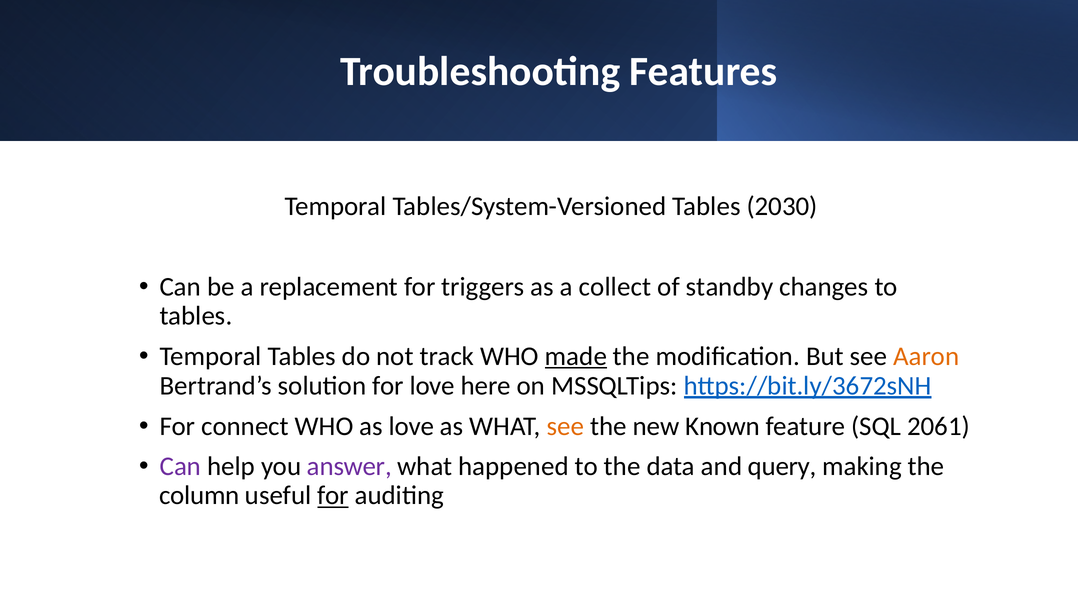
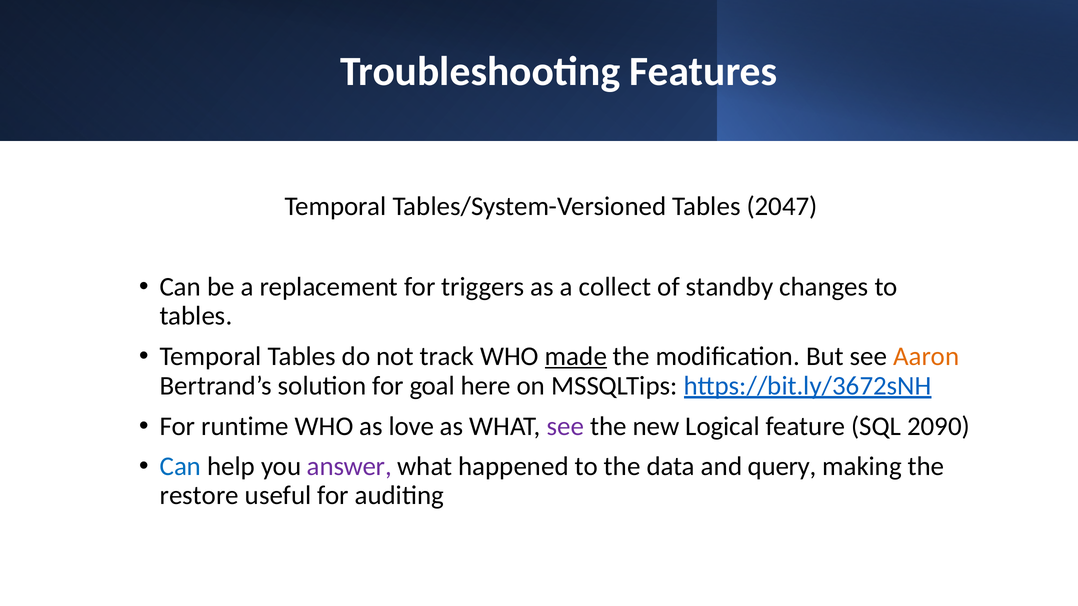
2030: 2030 -> 2047
for love: love -> goal
connect: connect -> runtime
see at (565, 426) colour: orange -> purple
Known: Known -> Logical
2061: 2061 -> 2090
Can at (180, 467) colour: purple -> blue
column: column -> restore
for at (333, 496) underline: present -> none
